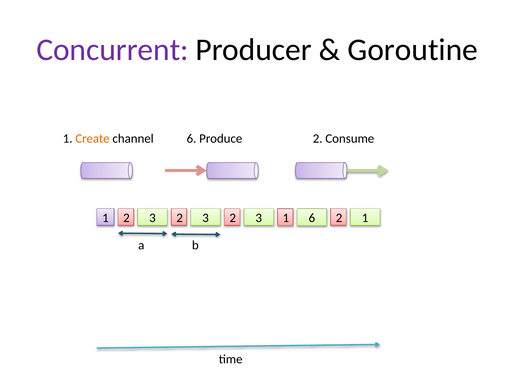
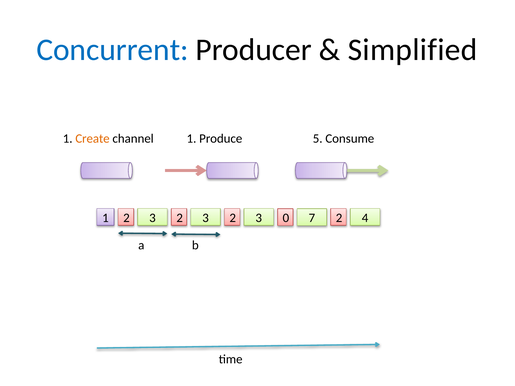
Concurrent colour: purple -> blue
Goroutine: Goroutine -> Simplified
channel 6: 6 -> 1
Produce 2: 2 -> 5
1 at (286, 218): 1 -> 0
3 6: 6 -> 7
1 2 1: 1 -> 4
